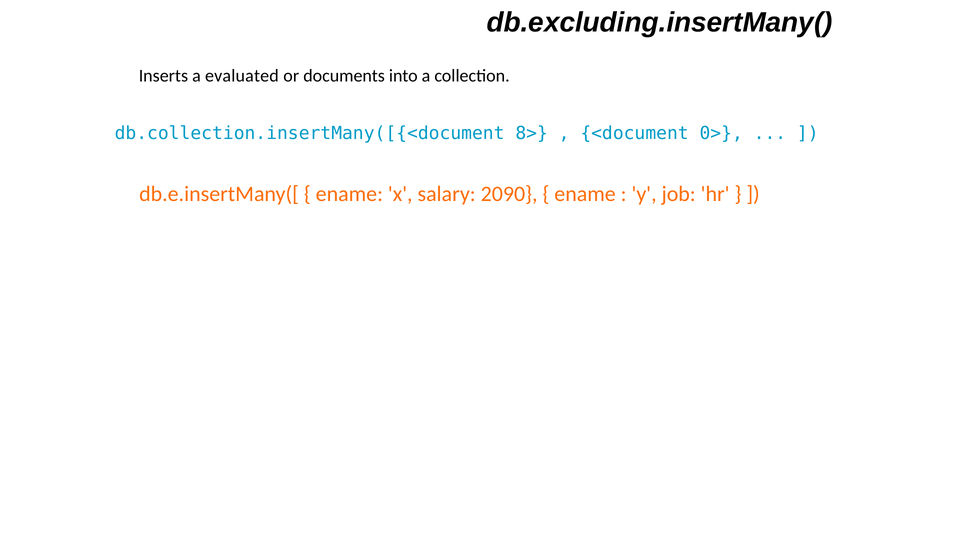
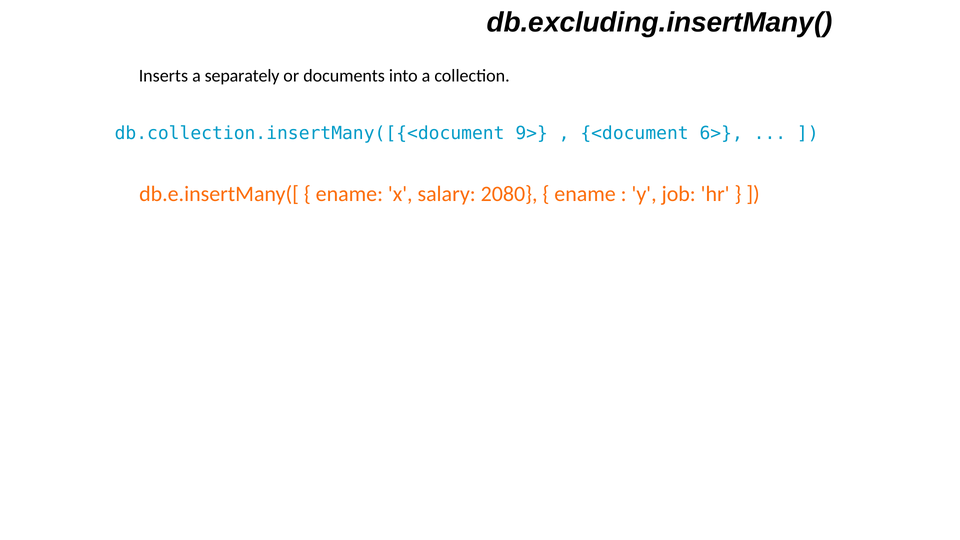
evaluated: evaluated -> separately
8>: 8> -> 9>
0>: 0> -> 6>
2090: 2090 -> 2080
